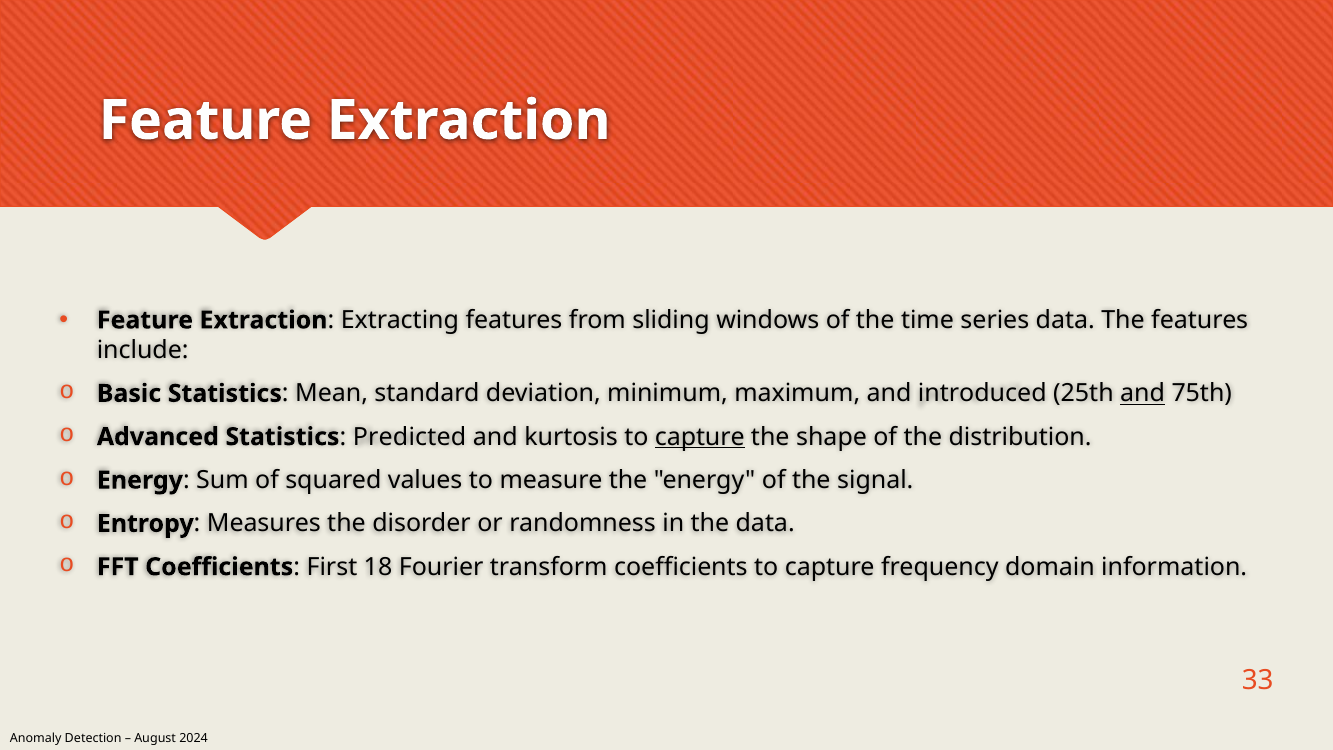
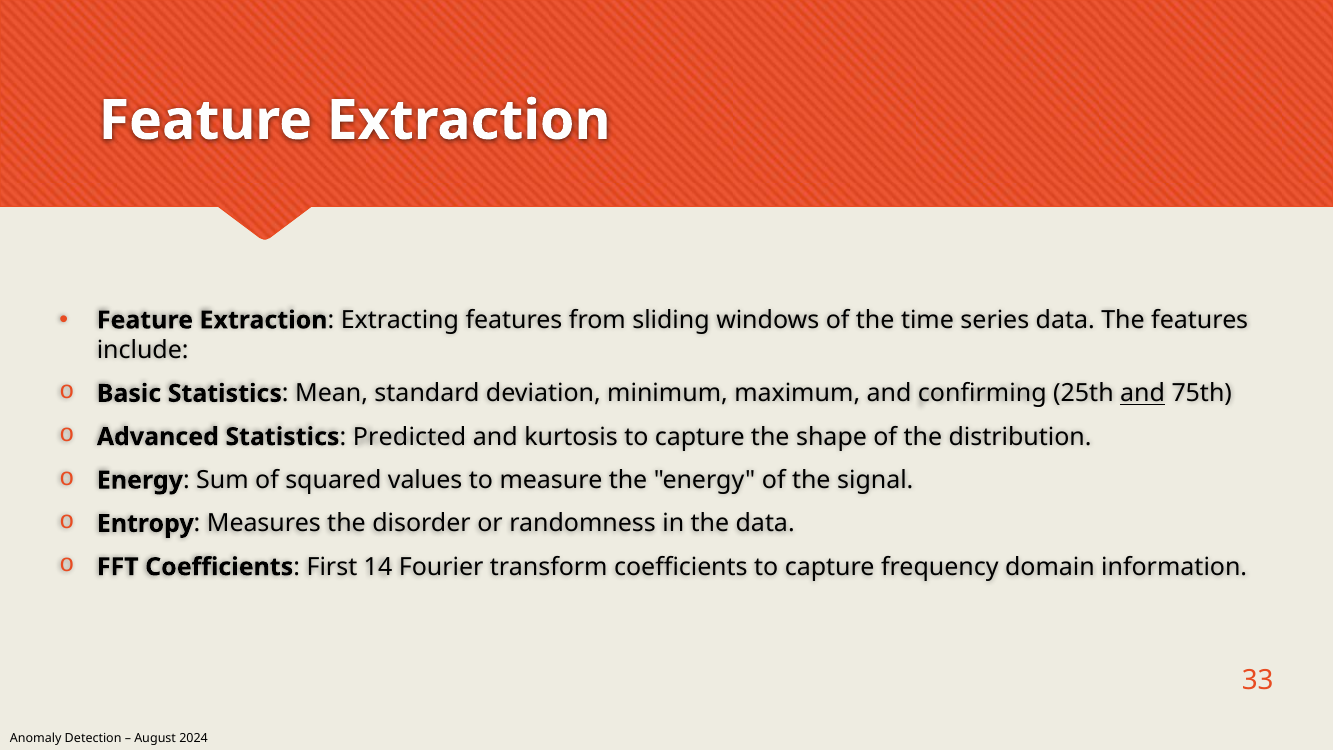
introduced: introduced -> confirming
capture at (700, 437) underline: present -> none
18: 18 -> 14
